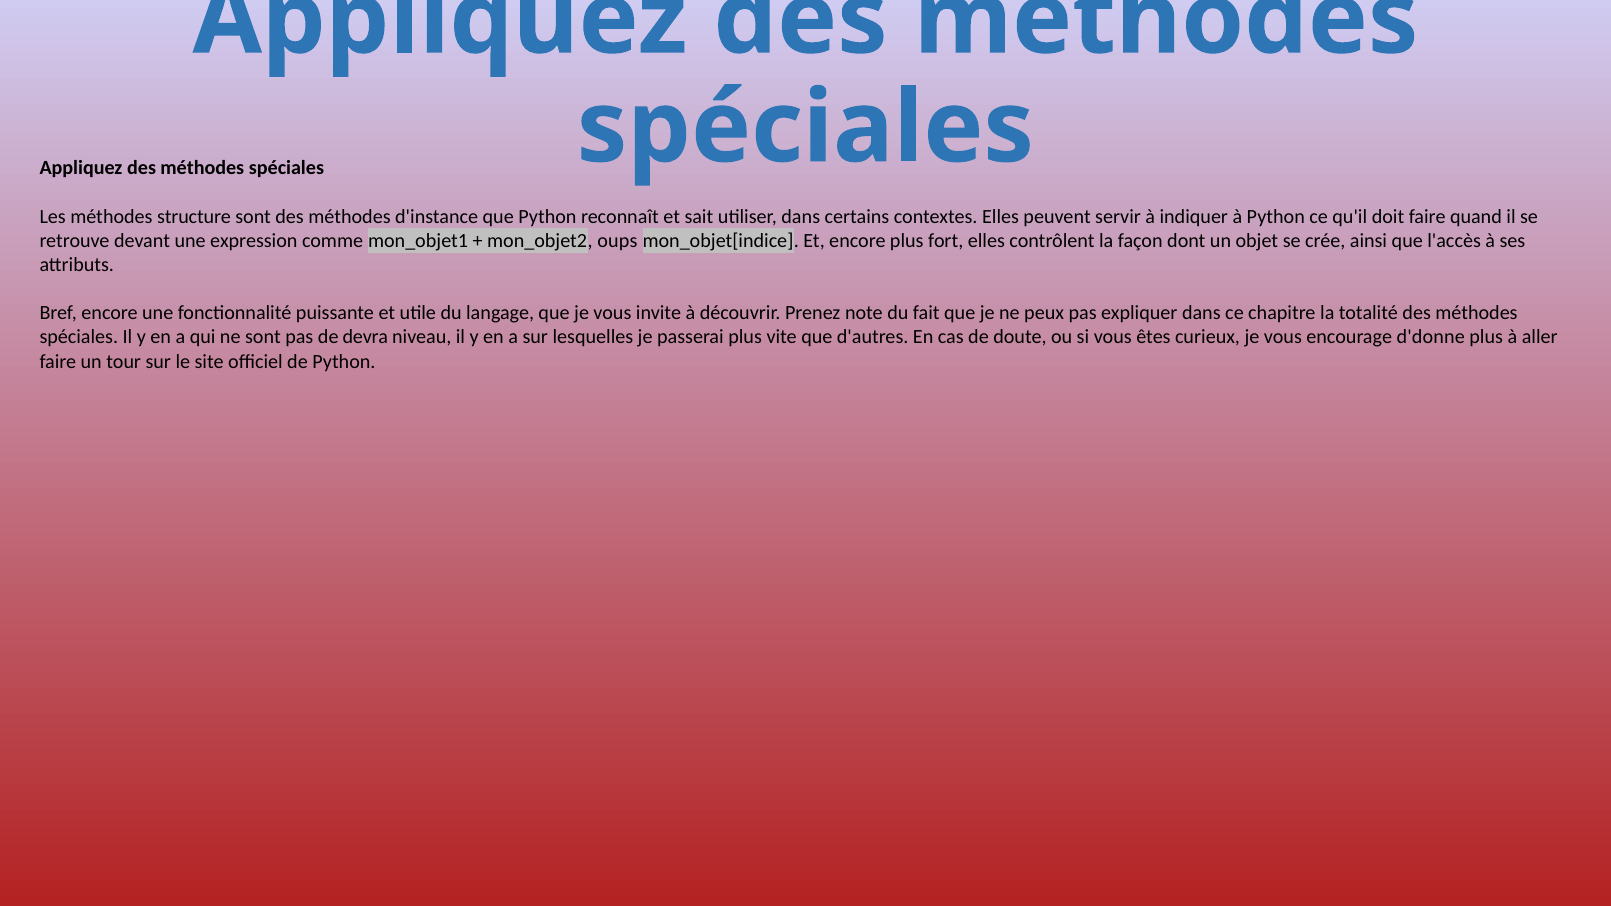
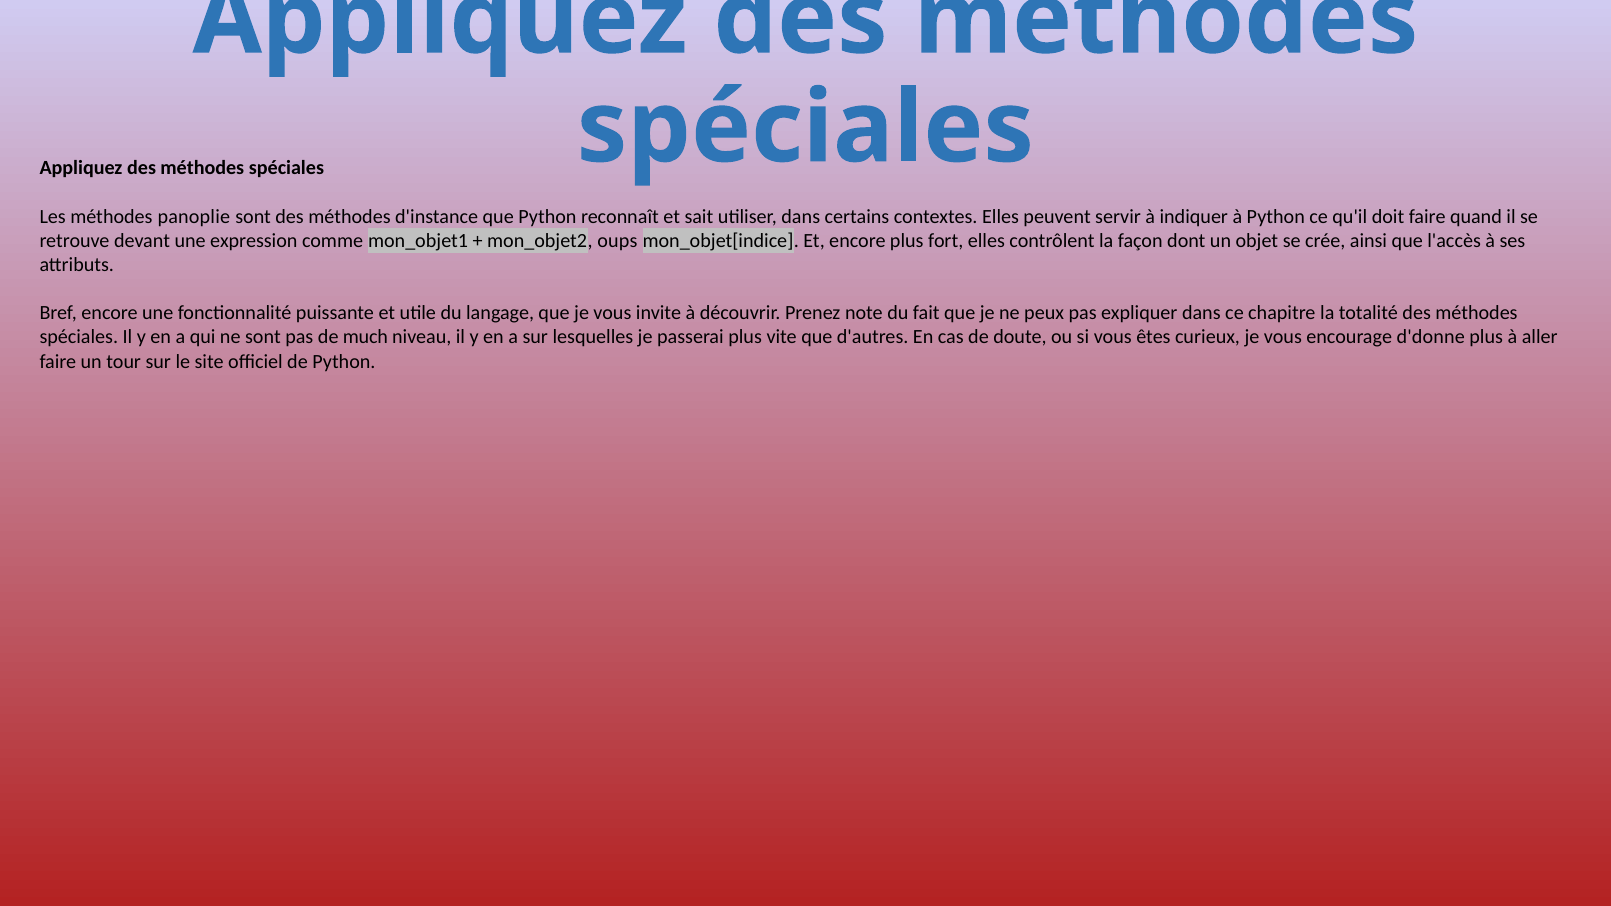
structure: structure -> panoplie
devra: devra -> much
